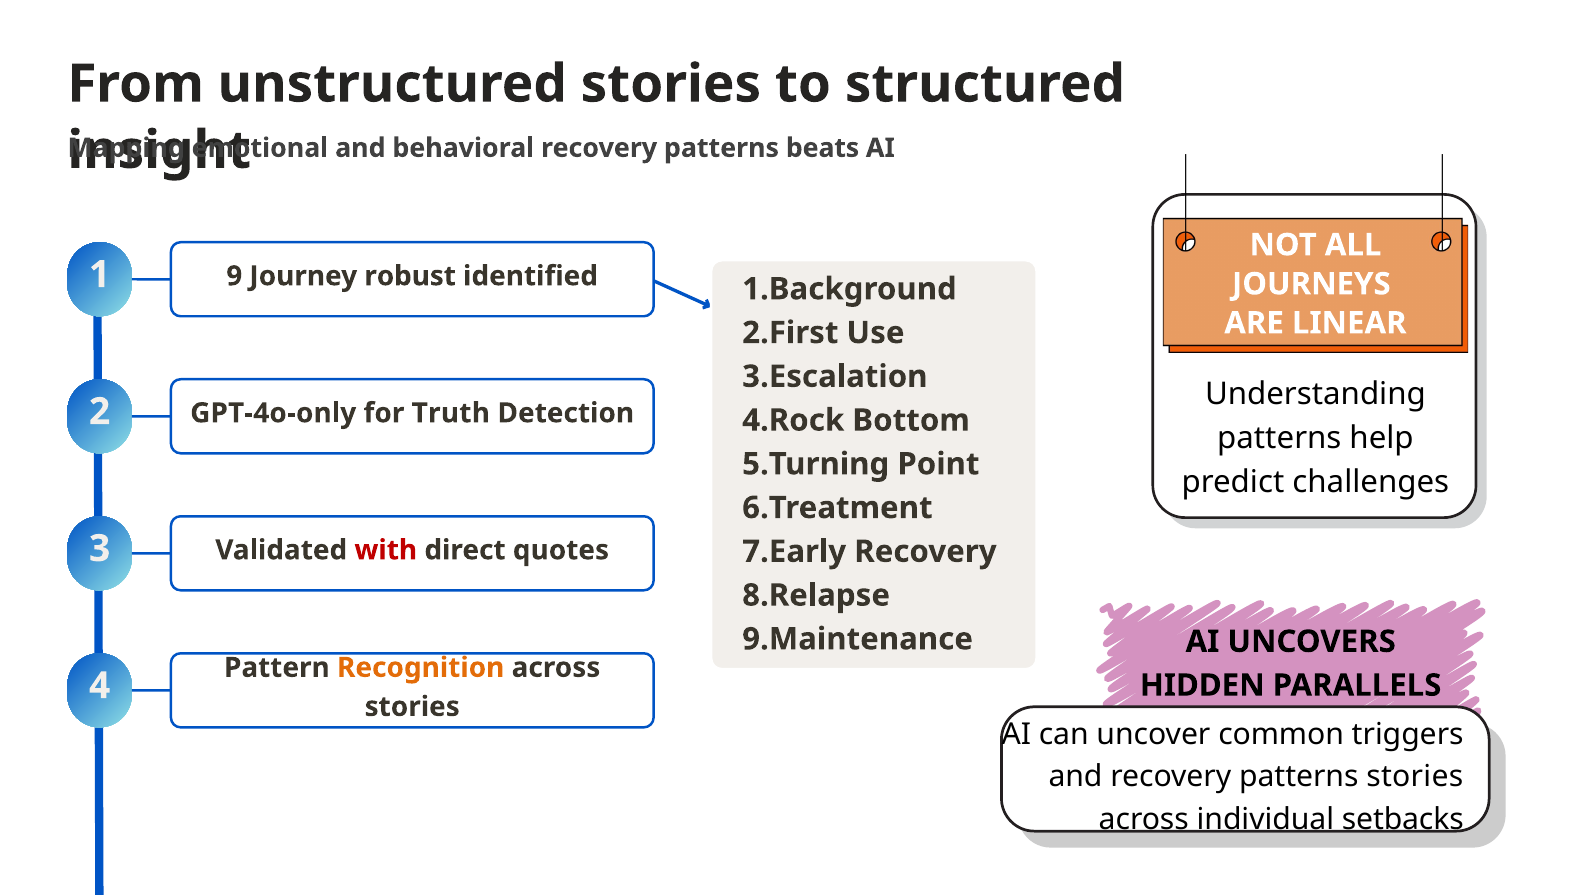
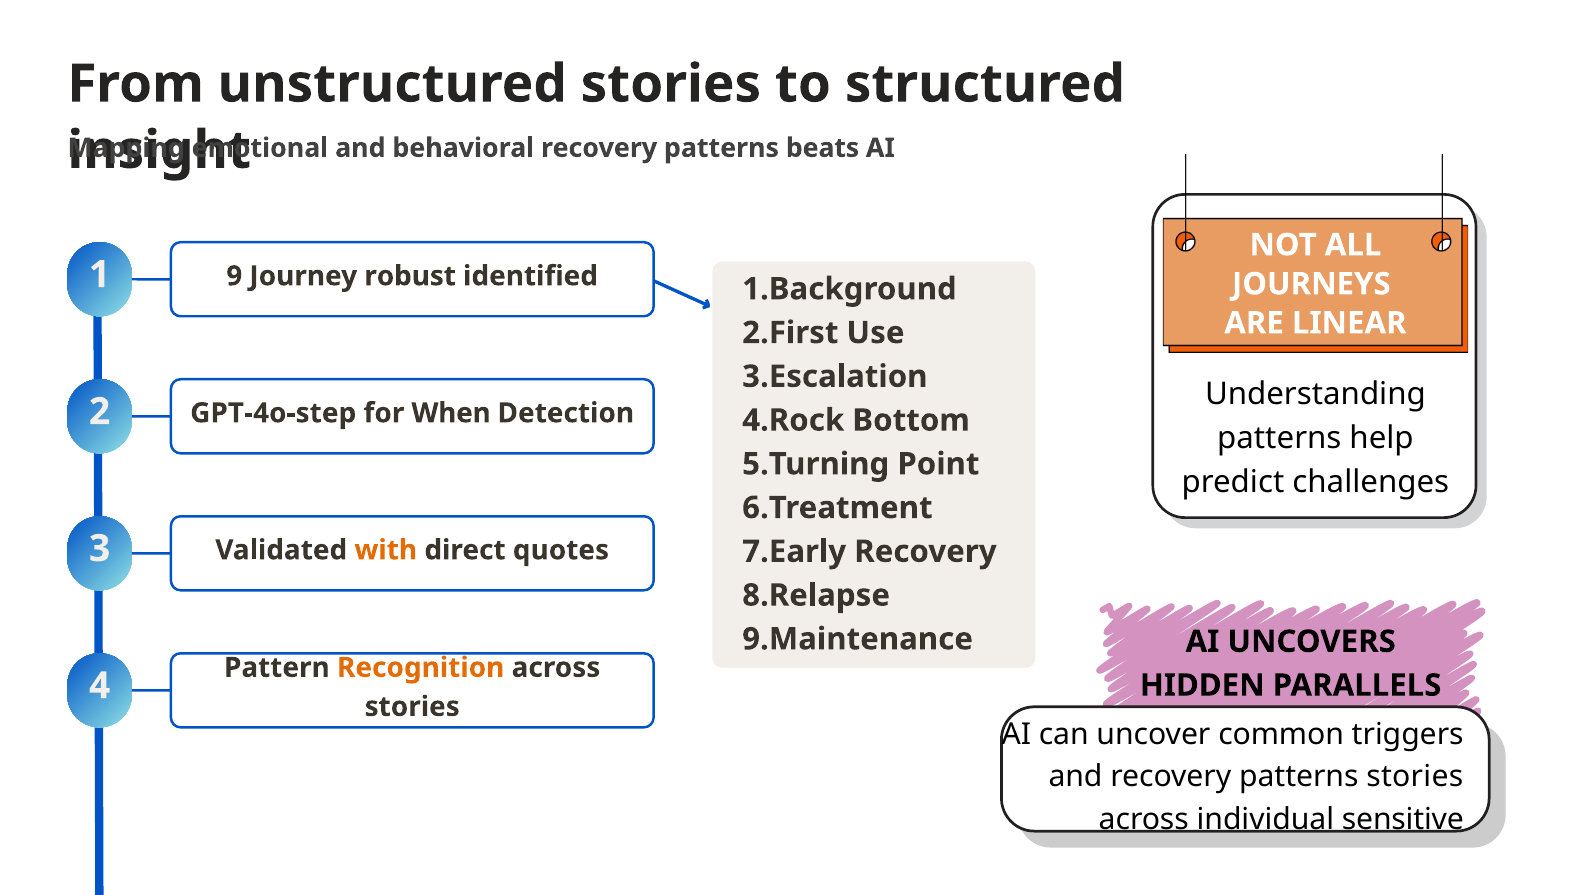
GPT-4o-only: GPT-4o-only -> GPT-4o-step
Truth: Truth -> When
with colour: red -> orange
setbacks: setbacks -> sensitive
